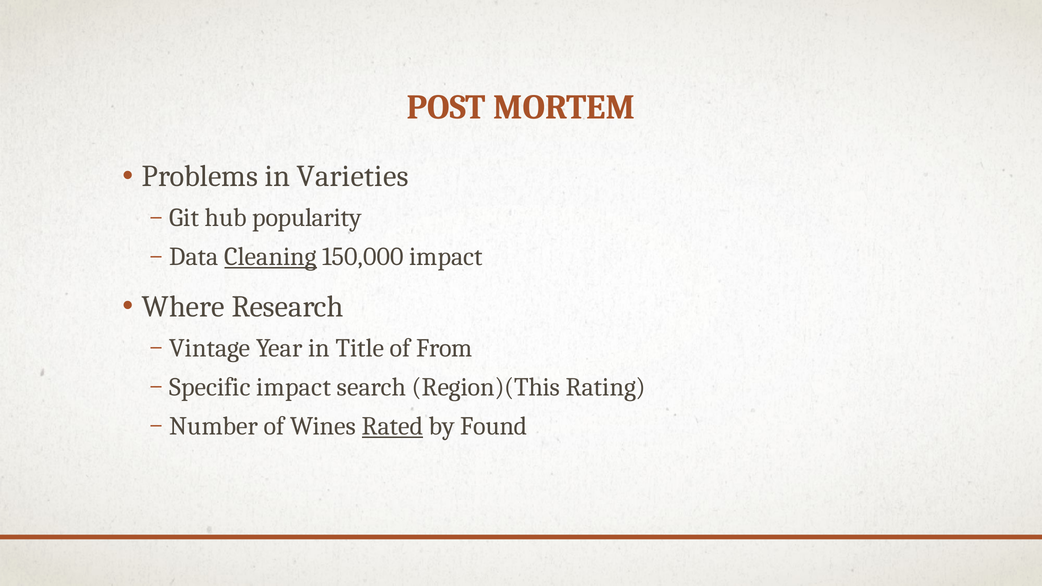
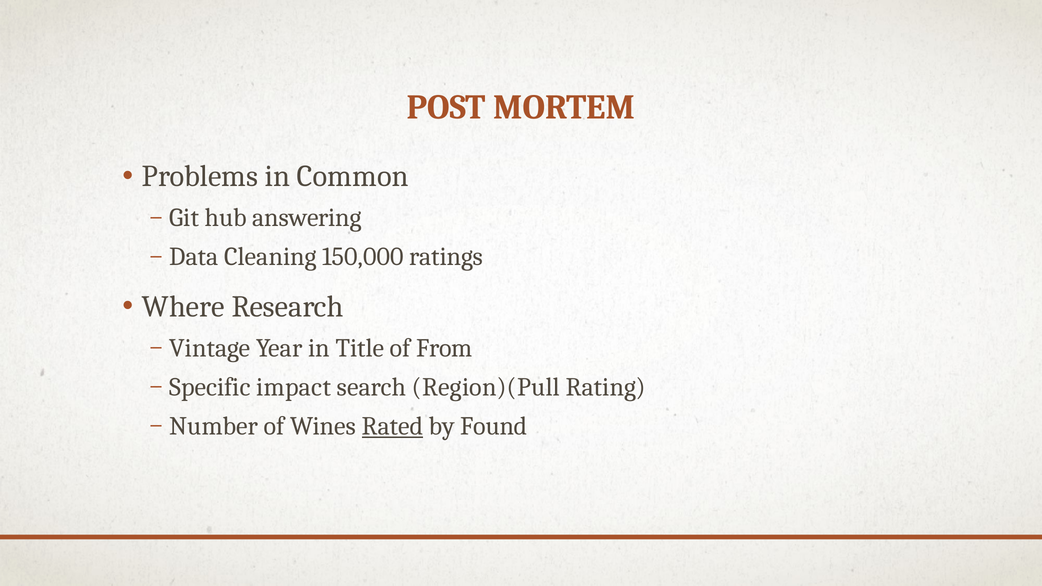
Varieties: Varieties -> Common
popularity: popularity -> answering
Cleaning underline: present -> none
150,000 impact: impact -> ratings
Region)(This: Region)(This -> Region)(Pull
